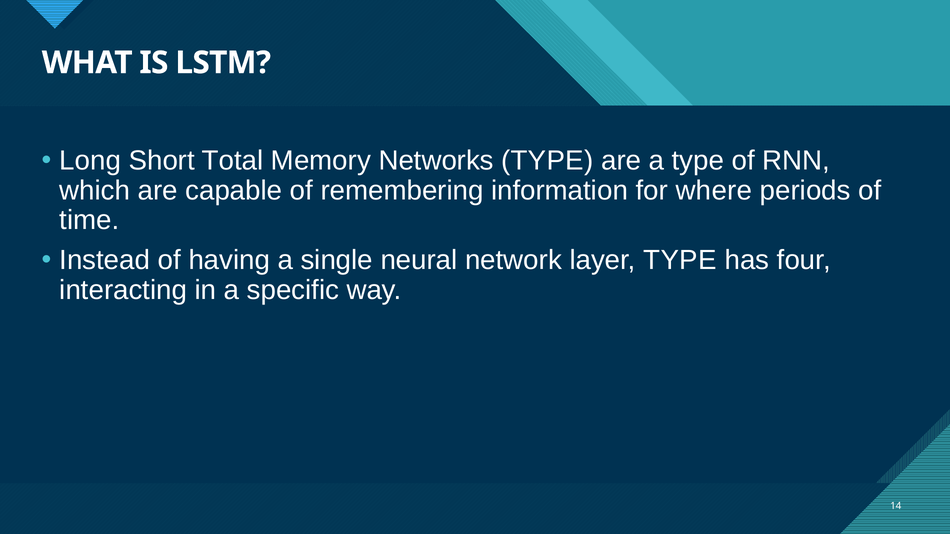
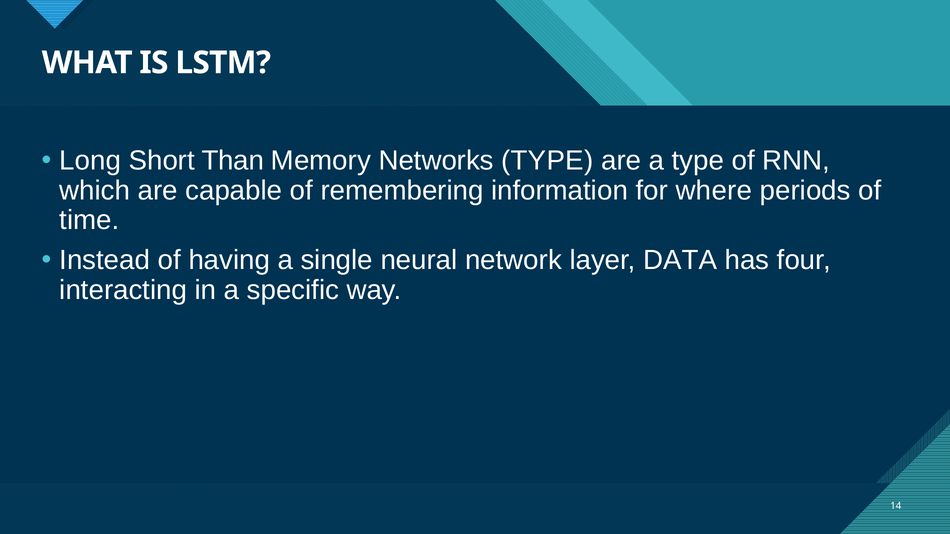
Total: Total -> Than
layer TYPE: TYPE -> DATA
